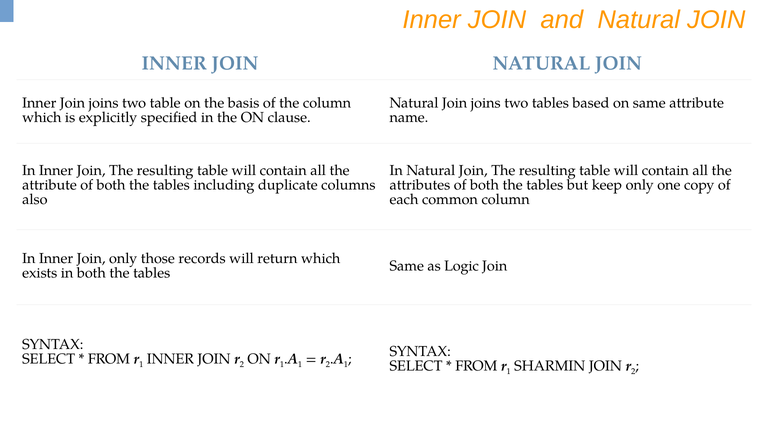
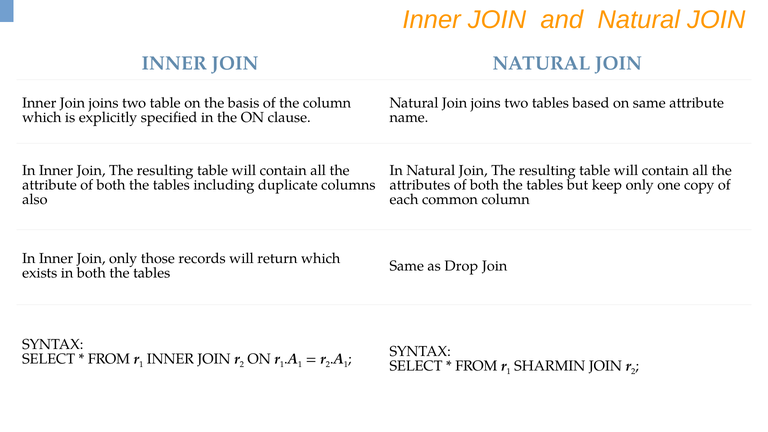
Logic: Logic -> Drop
